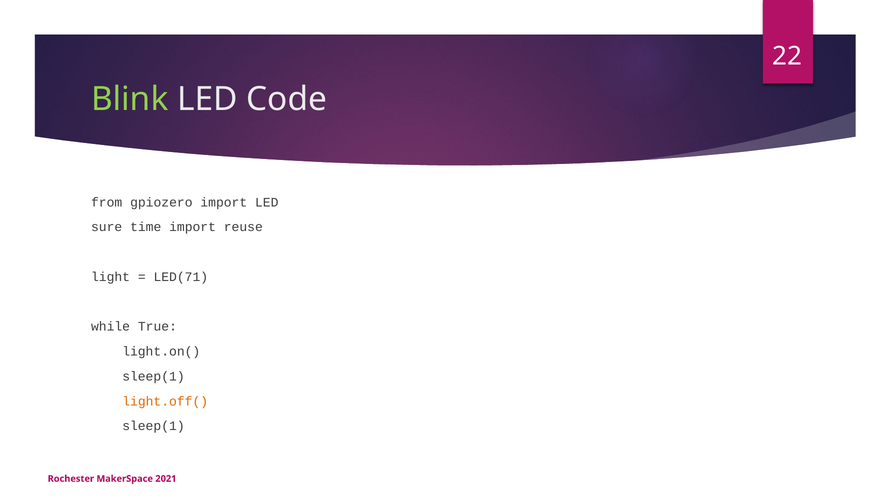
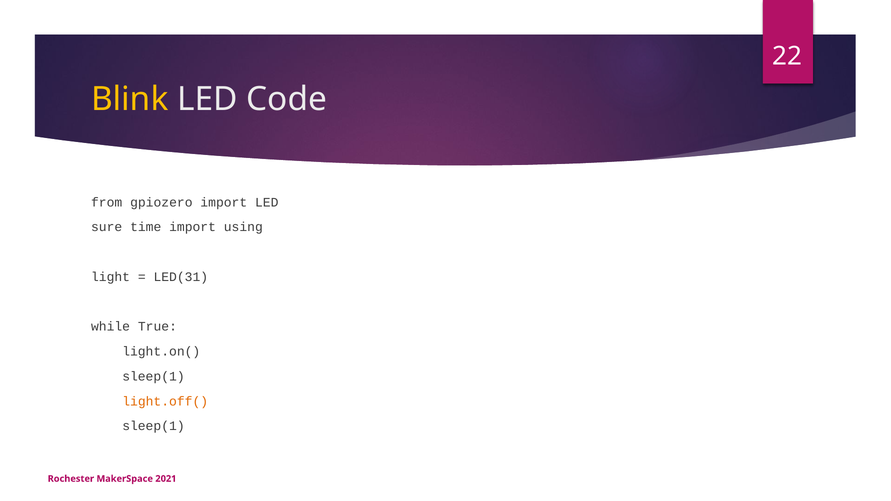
Blink colour: light green -> yellow
reuse: reuse -> using
LED(71: LED(71 -> LED(31
